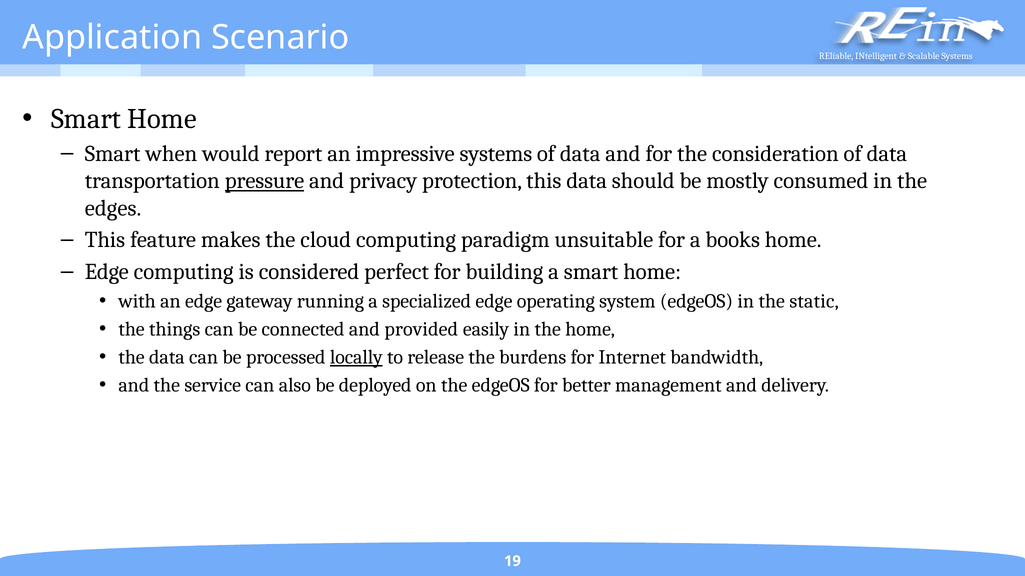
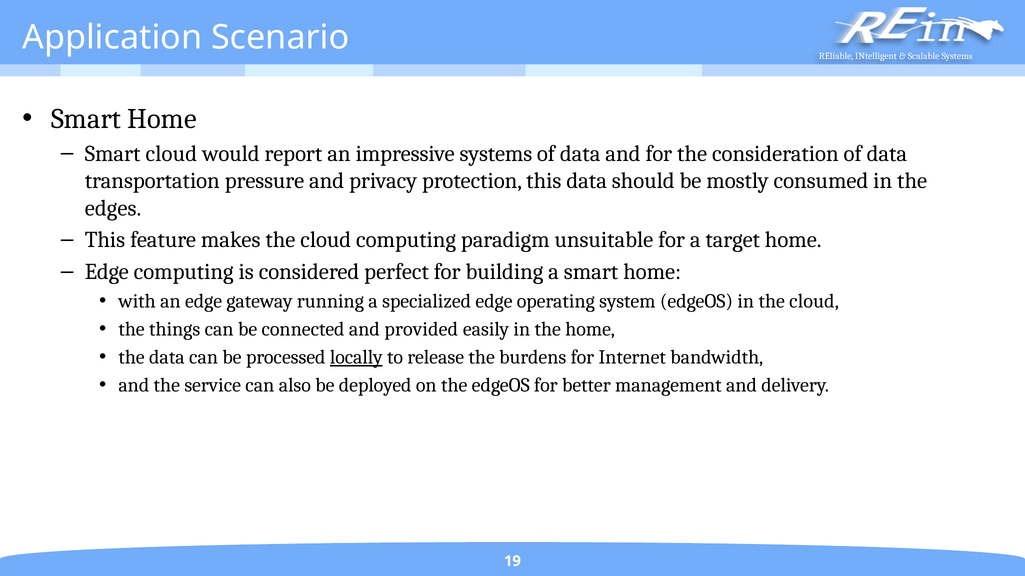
Smart when: when -> cloud
pressure underline: present -> none
books: books -> target
in the static: static -> cloud
